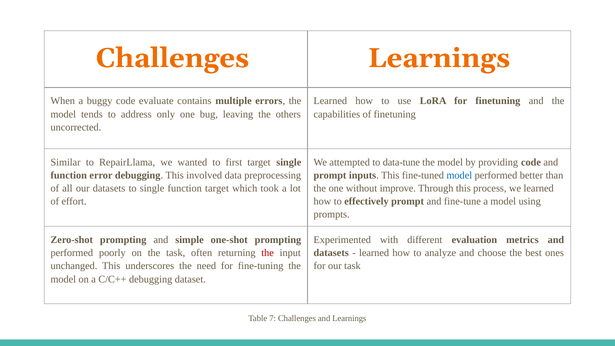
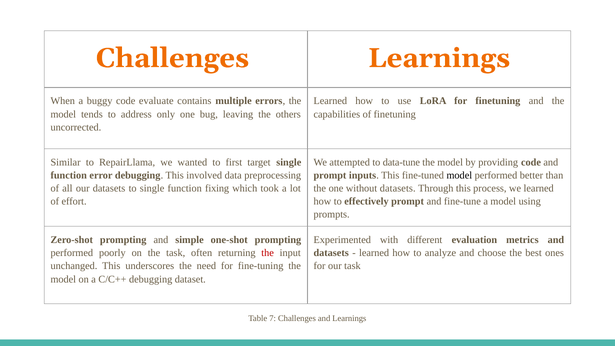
model at (459, 175) colour: blue -> black
function target: target -> fixing
without improve: improve -> datasets
